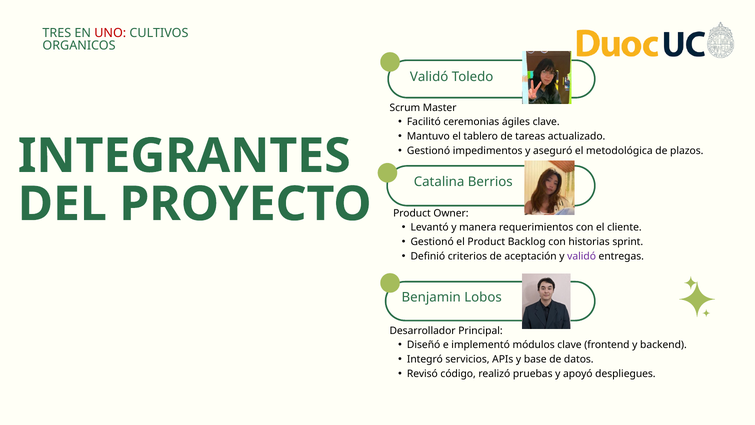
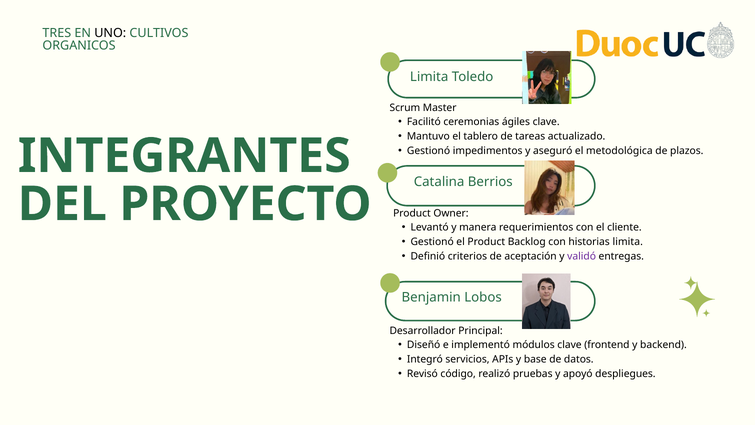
UNO colour: red -> black
Validó at (429, 77): Validó -> Limita
historias sprint: sprint -> limita
